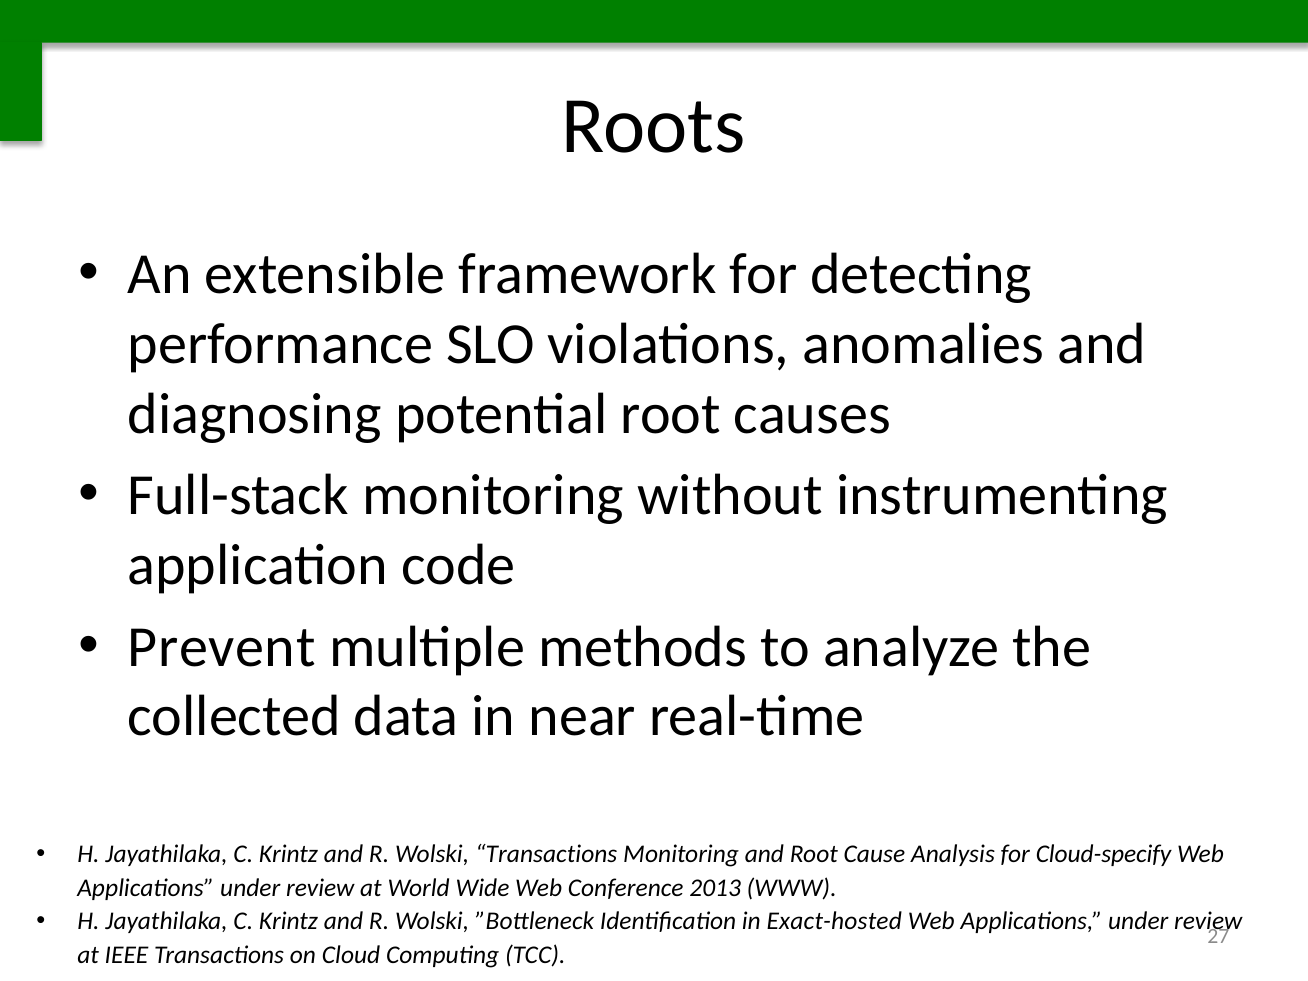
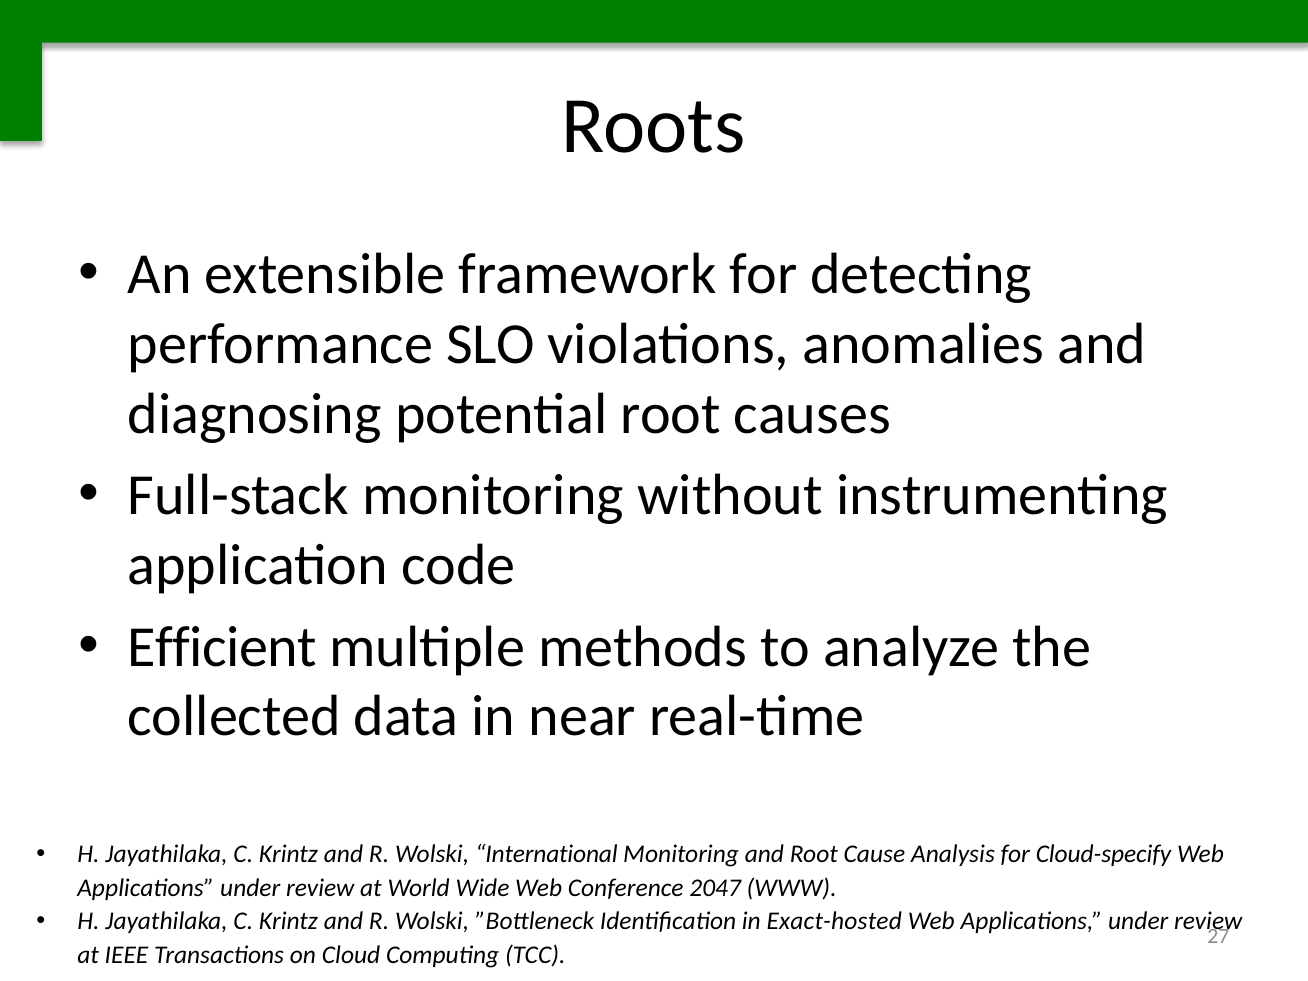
Prevent: Prevent -> Efficient
Wolski Transactions: Transactions -> International
2013: 2013 -> 2047
